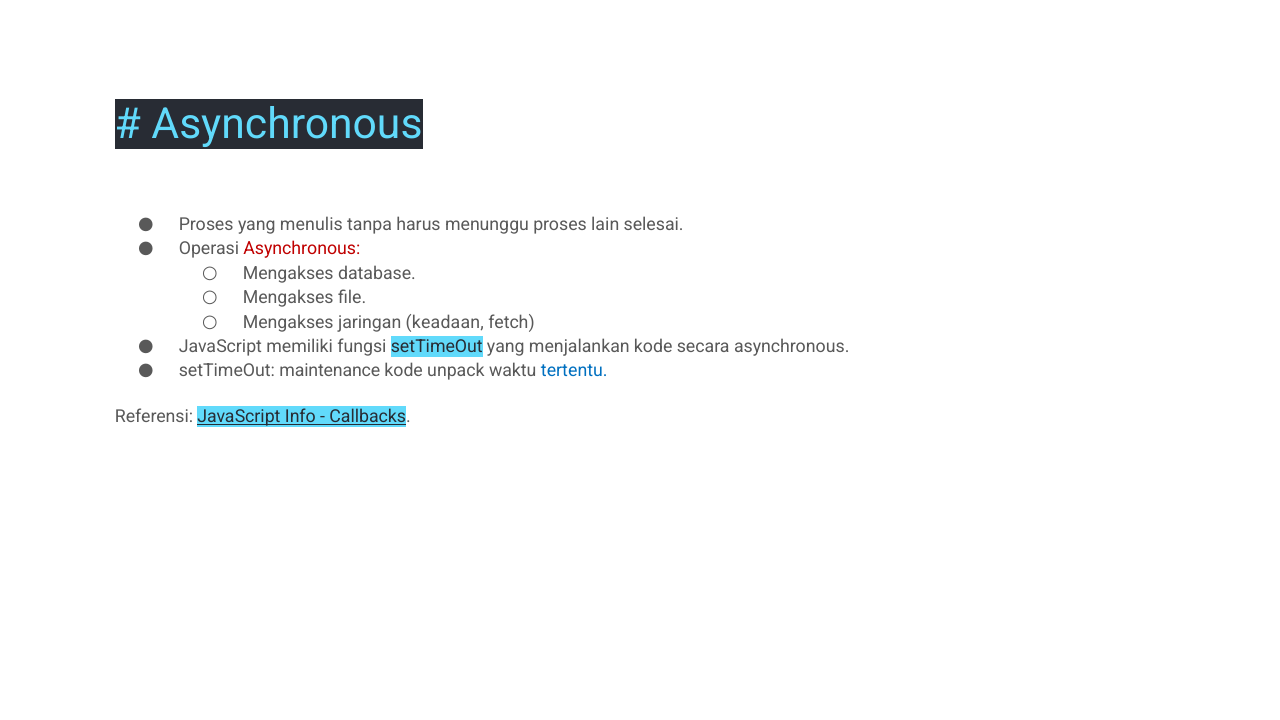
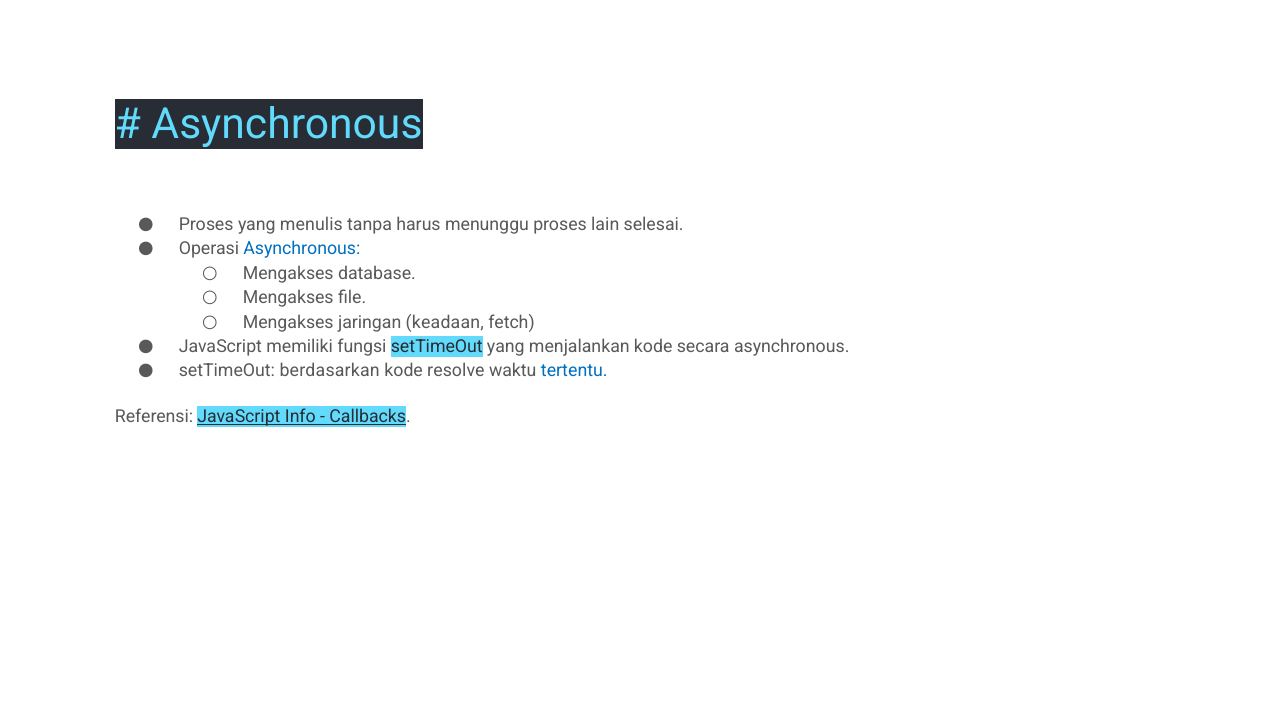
Asynchronous at (302, 249) colour: red -> blue
maintenance: maintenance -> berdasarkan
unpack: unpack -> resolve
